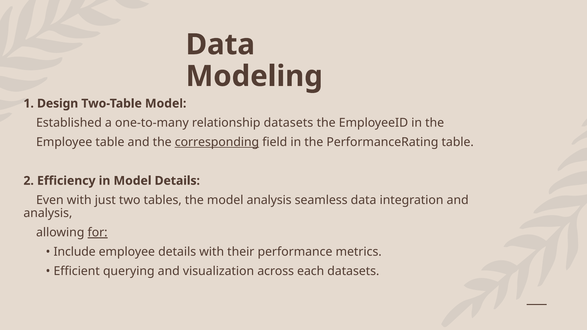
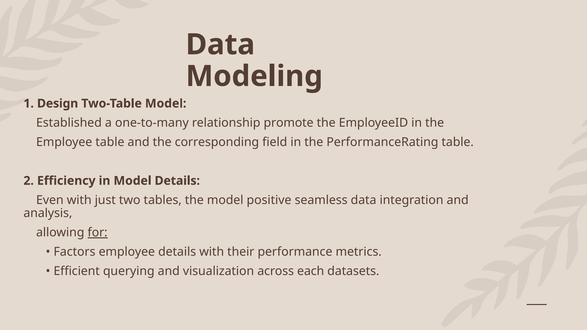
relationship datasets: datasets -> promote
corresponding underline: present -> none
model analysis: analysis -> positive
Include: Include -> Factors
